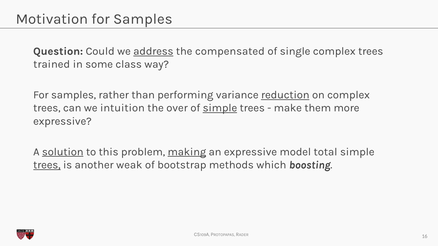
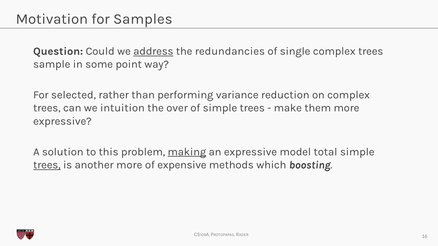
compensated: compensated -> redundancies
trained: trained -> sample
class: class -> point
samples at (74, 95): samples -> selected
reduction underline: present -> none
simple at (220, 108) underline: present -> none
solution underline: present -> none
another weak: weak -> more
bootstrap: bootstrap -> expensive
